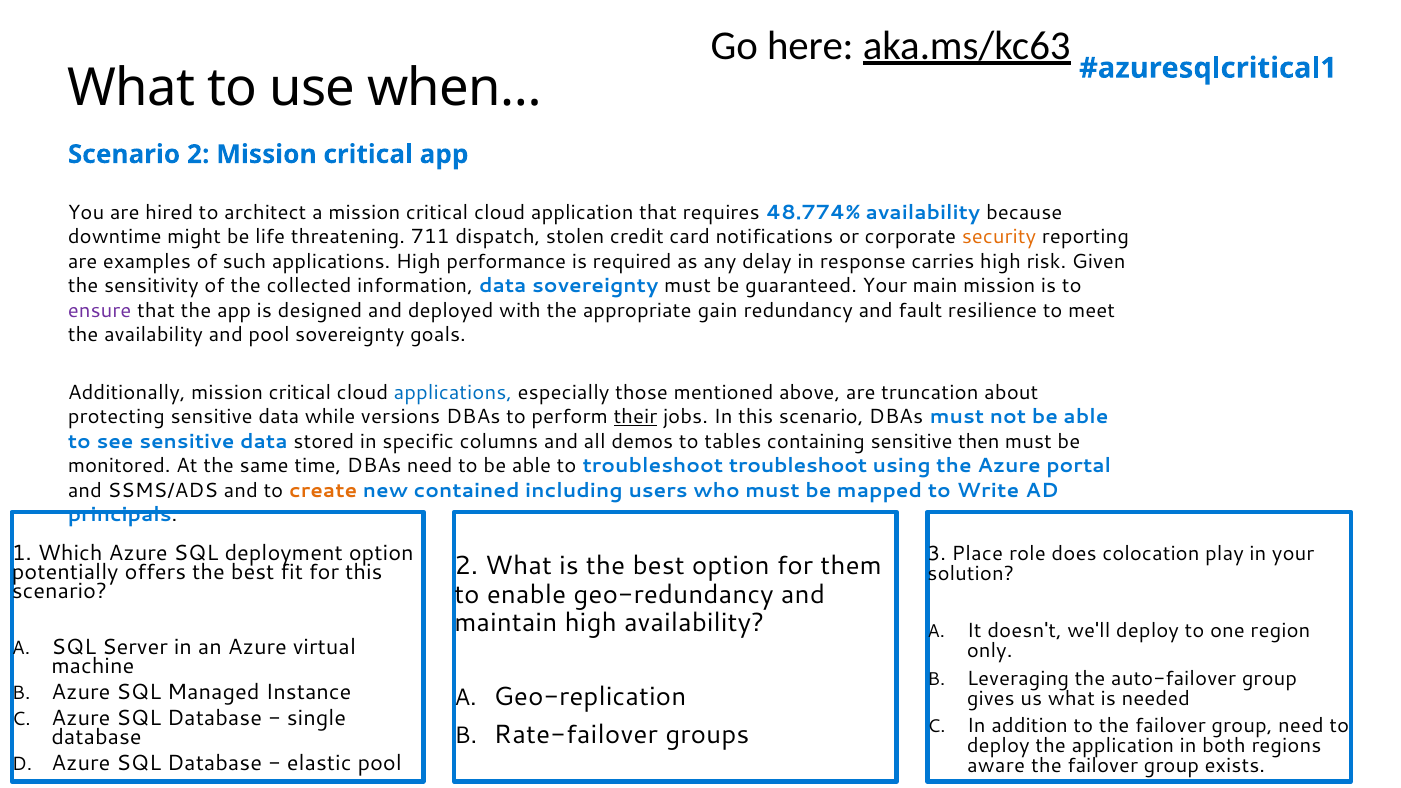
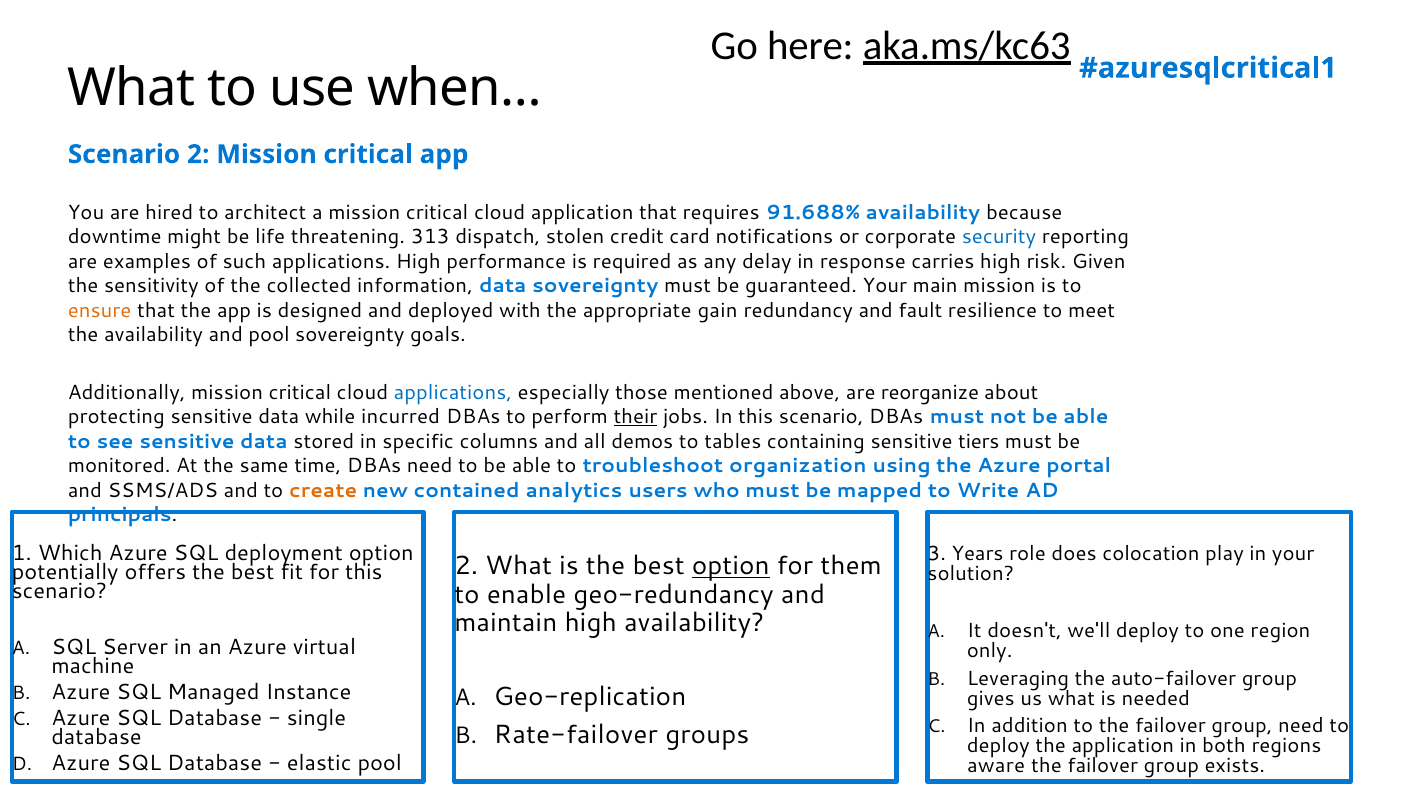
48.774%: 48.774% -> 91.688%
711: 711 -> 313
security colour: orange -> blue
ensure colour: purple -> orange
truncation: truncation -> reorganize
versions: versions -> incurred
then: then -> tiers
troubleshoot troubleshoot: troubleshoot -> organization
including: including -> analytics
Place: Place -> Years
option at (731, 566) underline: none -> present
